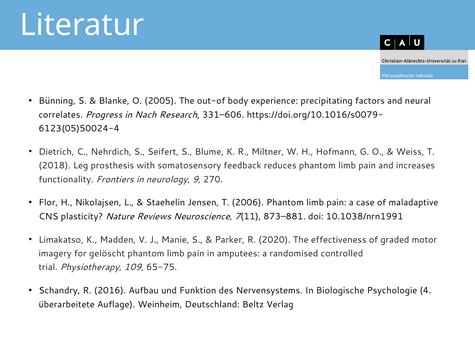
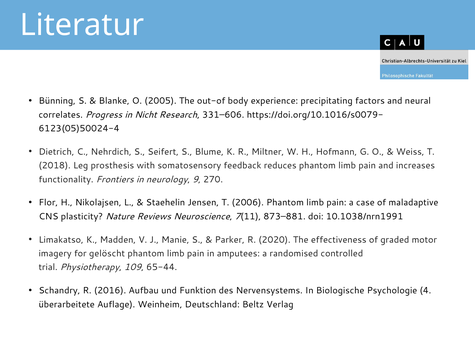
Nach: Nach -> Nicht
65-75: 65-75 -> 65-44
